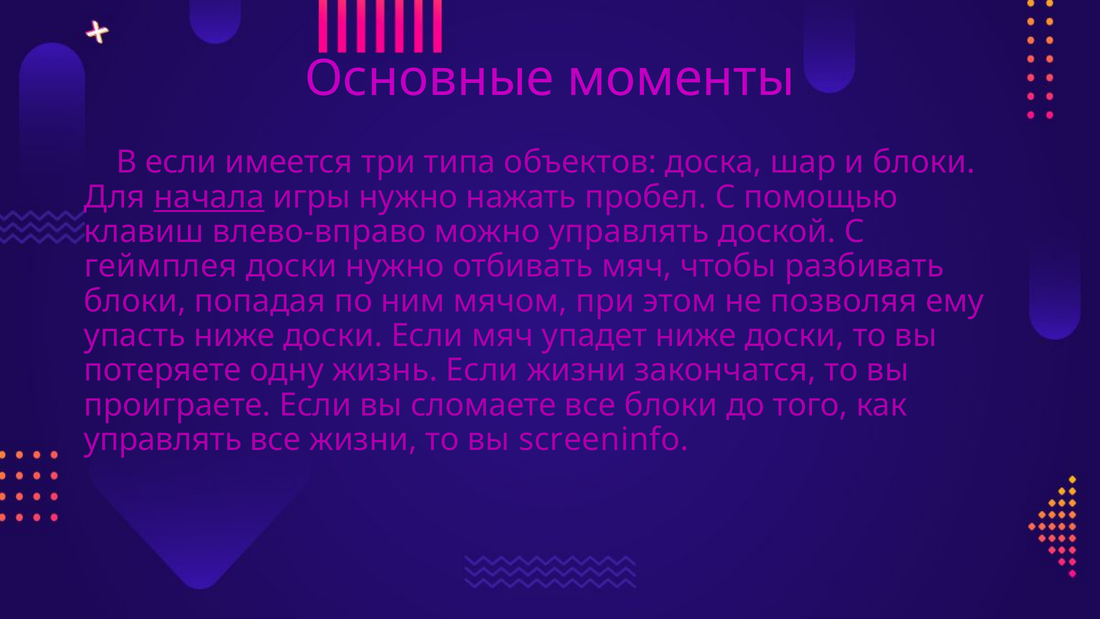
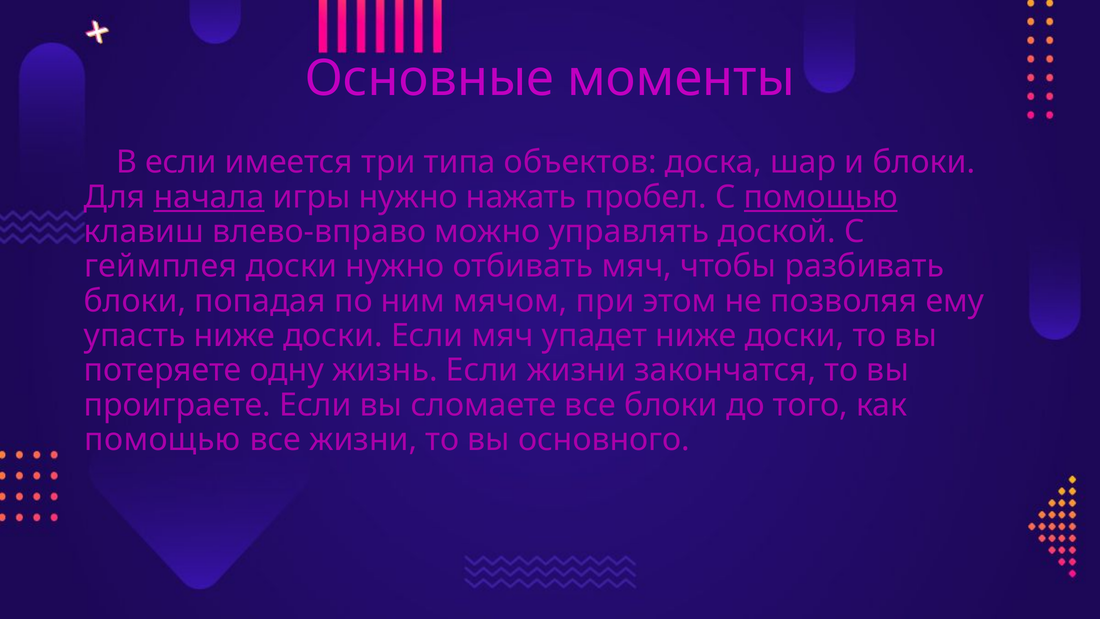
помощью at (821, 197) underline: none -> present
управлять at (163, 440): управлять -> помощью
screeninfo: screeninfo -> основного
